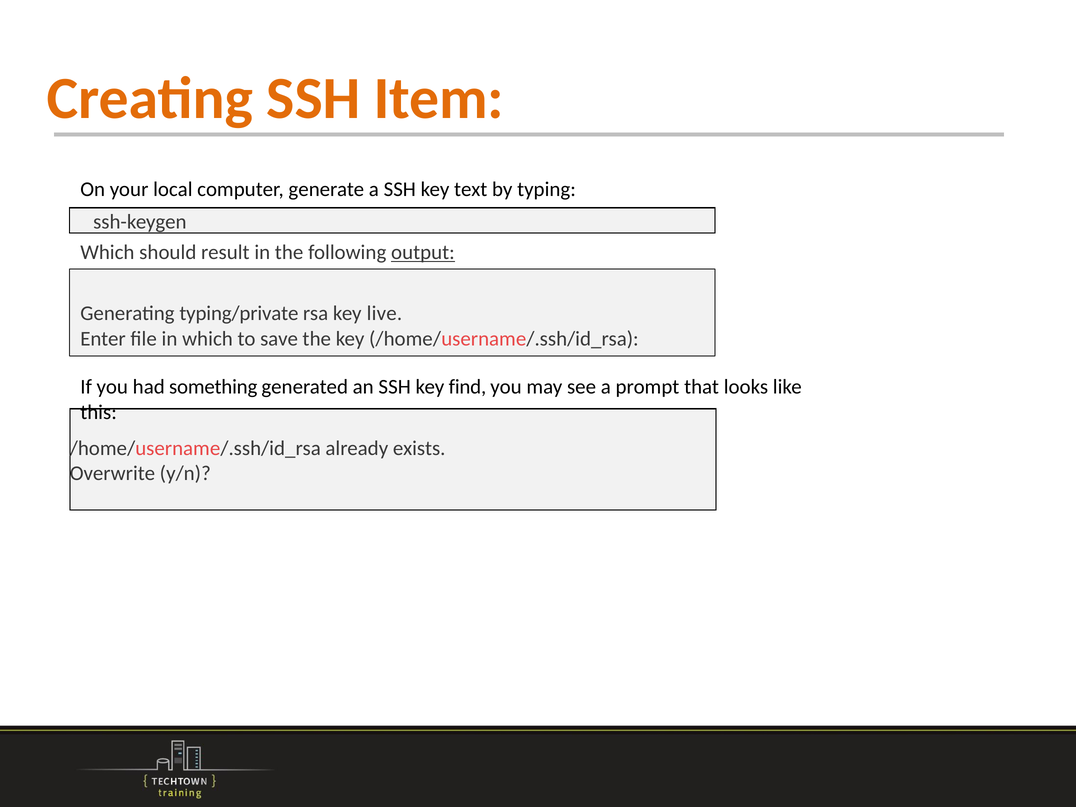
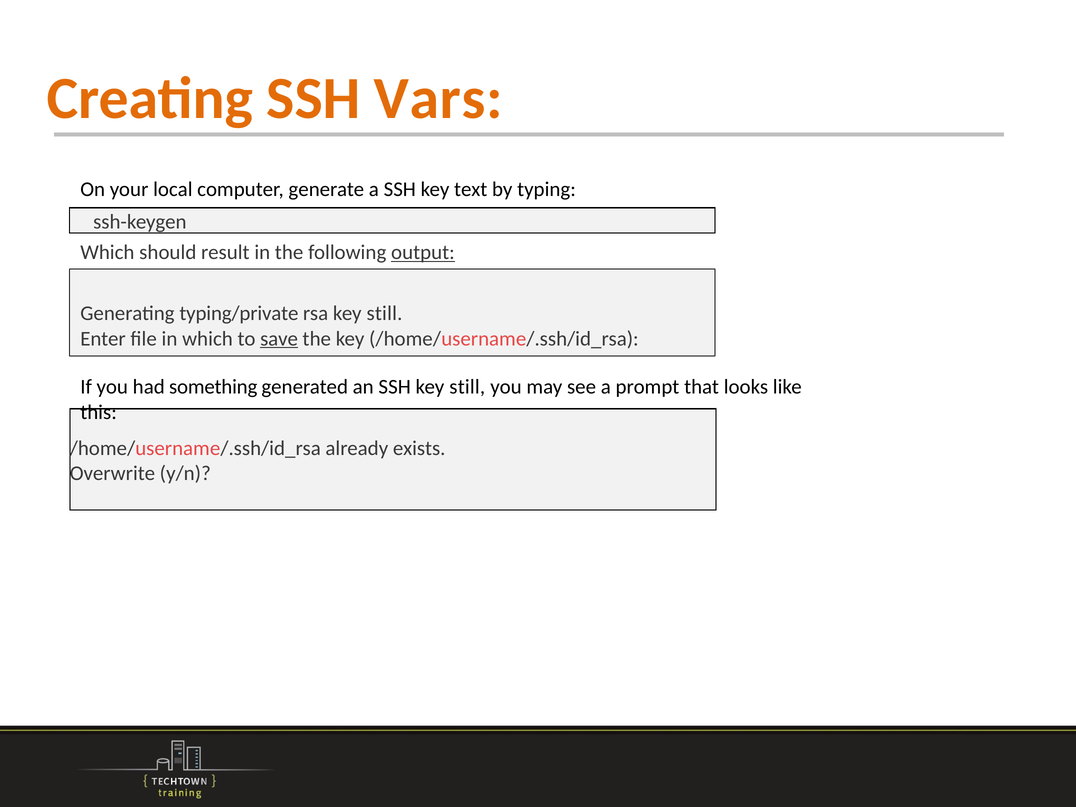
Item: Item -> Vars
rsa key live: live -> still
save underline: none -> present
SSH key find: find -> still
